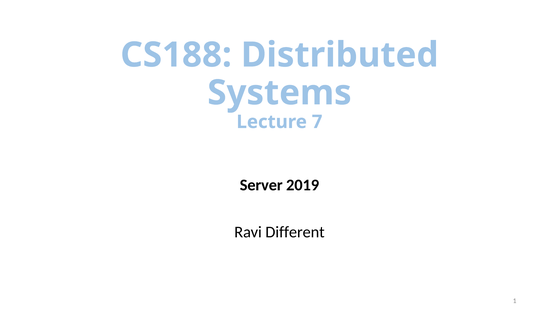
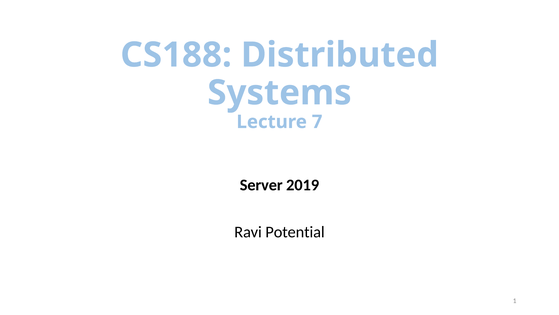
Different: Different -> Potential
